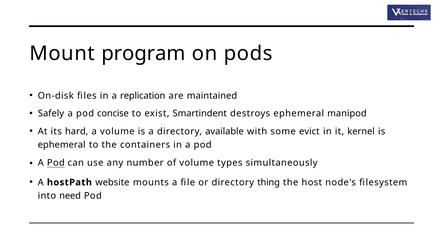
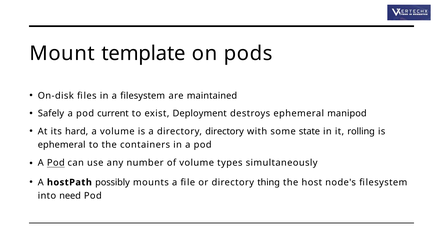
program: program -> template
a replication: replication -> filesystem
concise: concise -> current
Smartindent: Smartindent -> Deployment
directory available: available -> directory
evict: evict -> state
kernel: kernel -> rolling
website: website -> possibly
